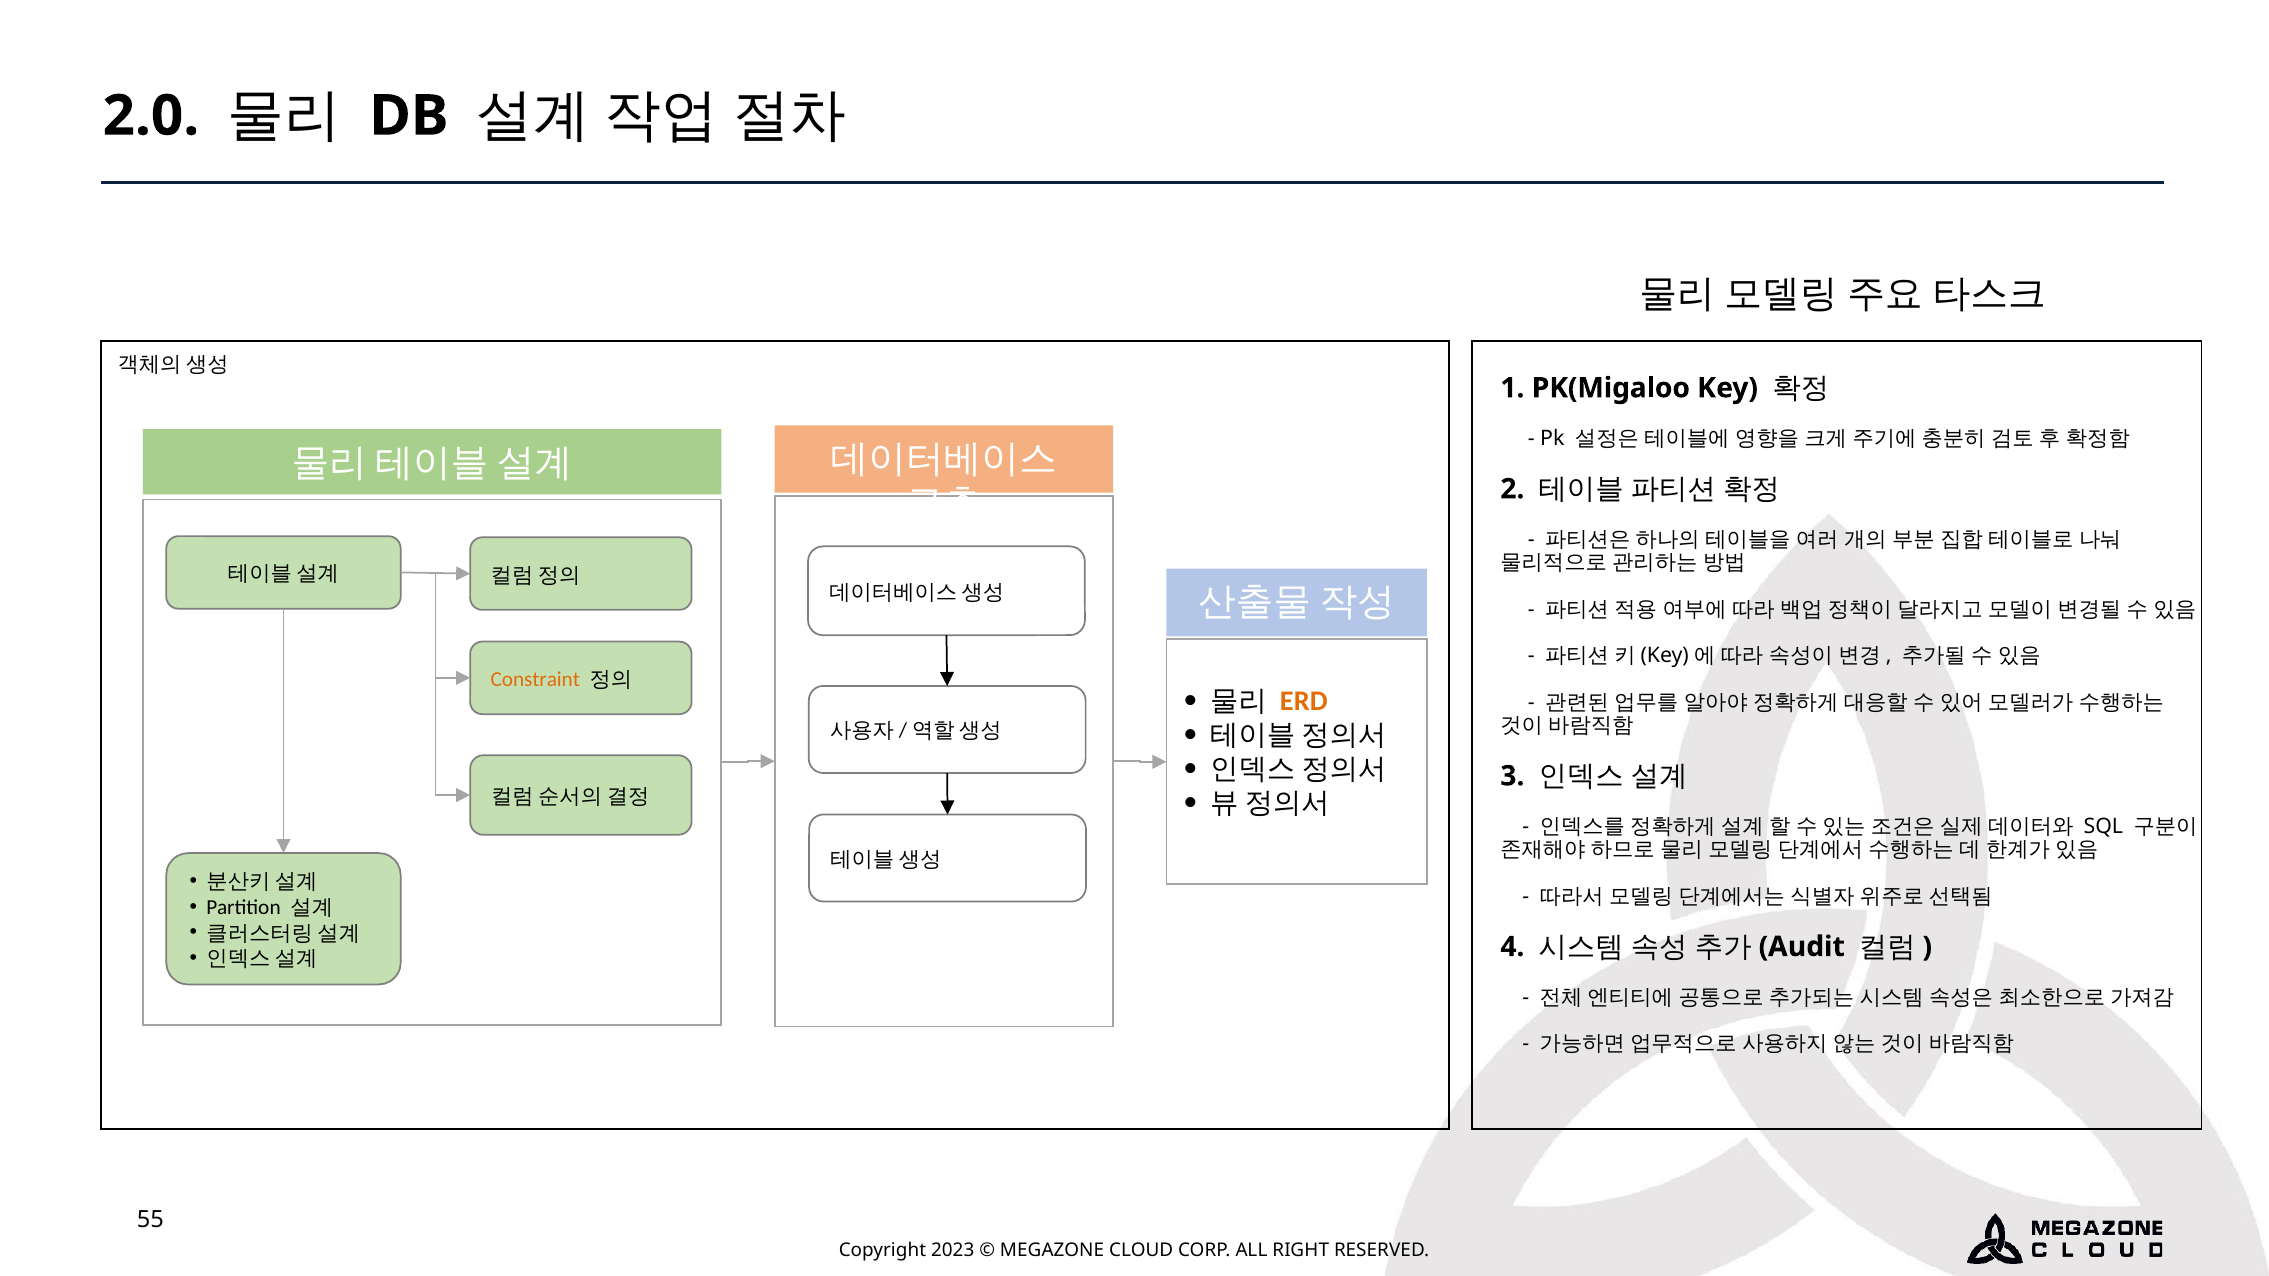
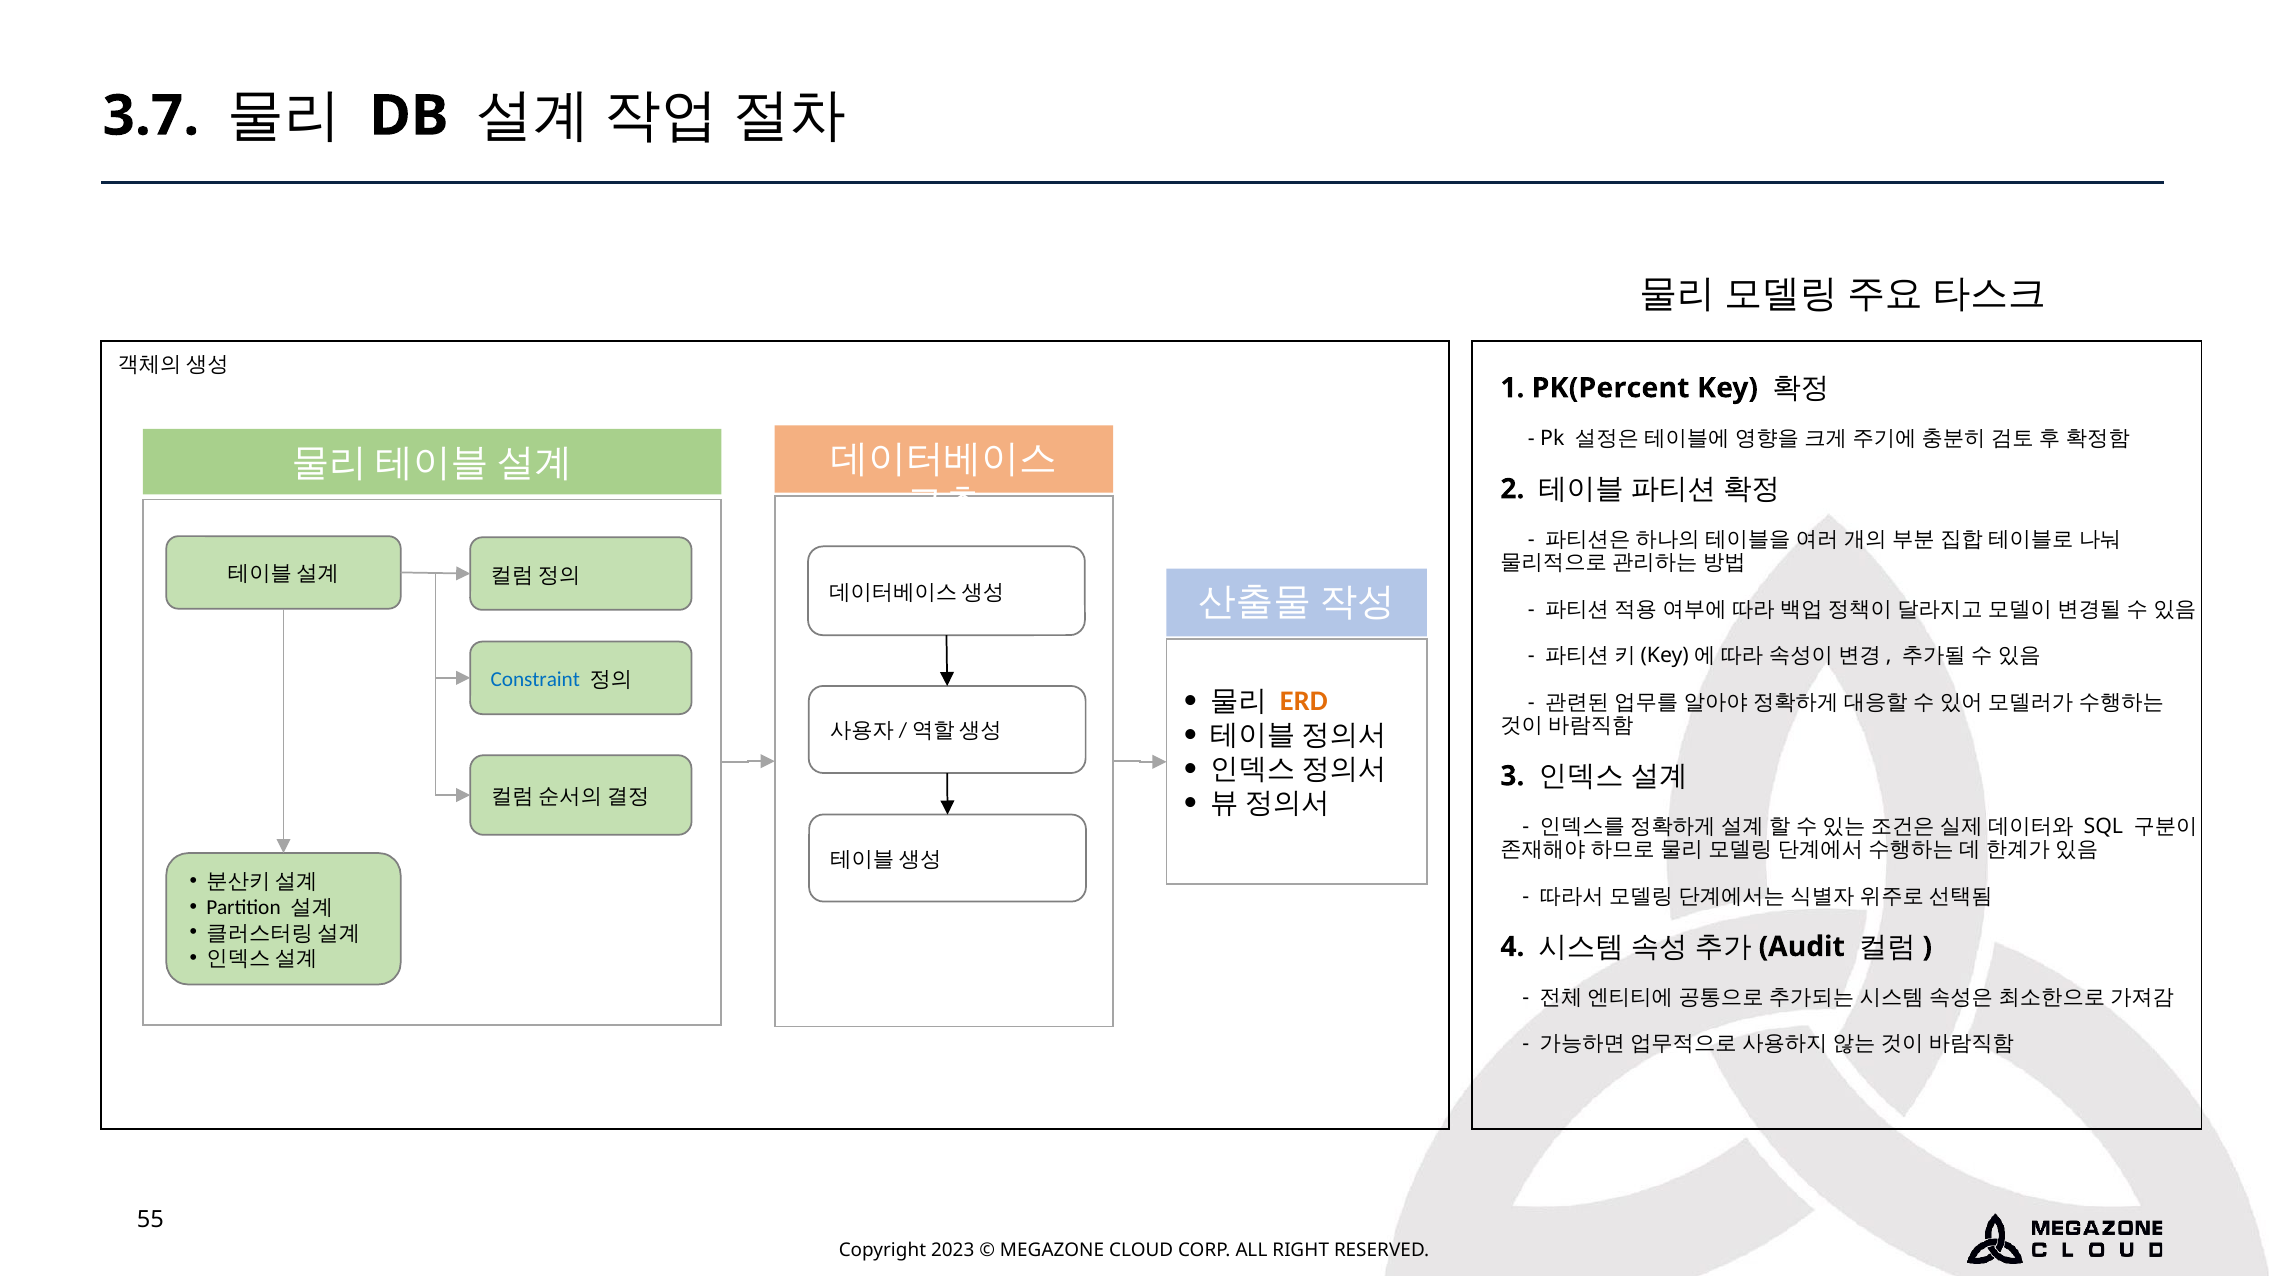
2.0: 2.0 -> 3.7
PK(Migaloo: PK(Migaloo -> PK(Percent
Constraint colour: orange -> blue
